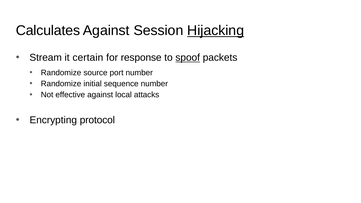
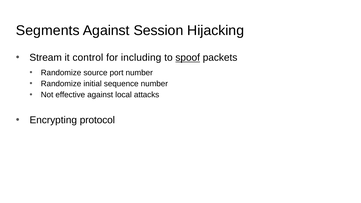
Calculates: Calculates -> Segments
Hijacking underline: present -> none
certain: certain -> control
response: response -> including
